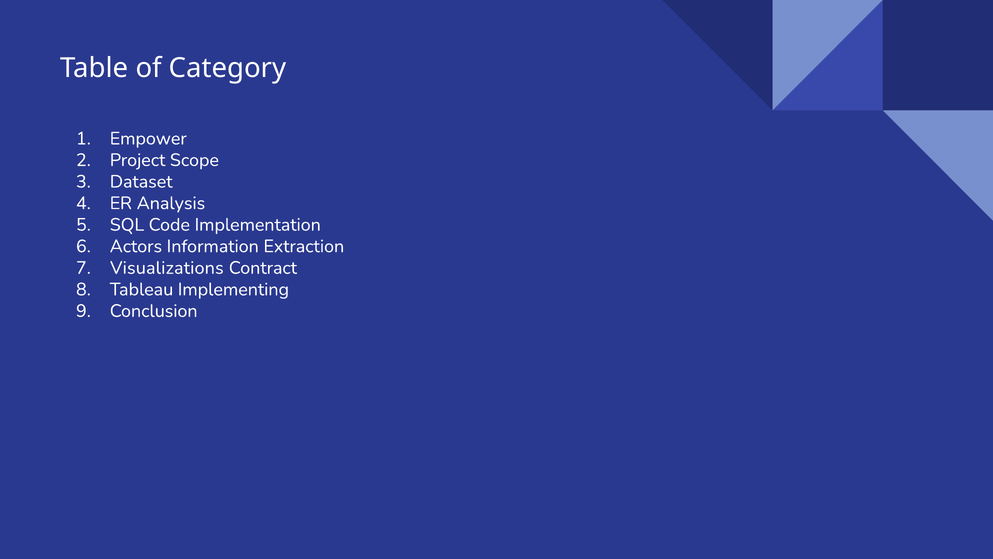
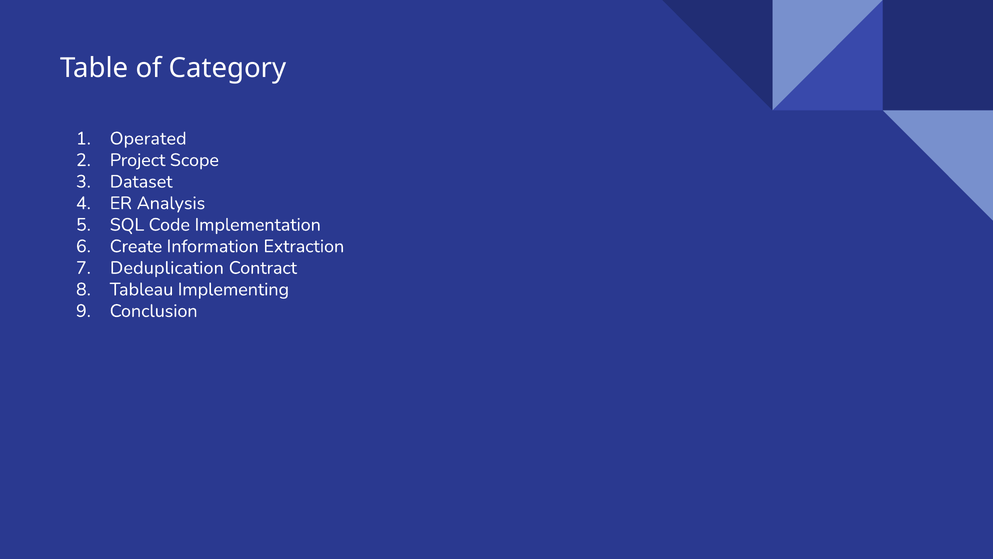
Empower: Empower -> Operated
Actors: Actors -> Create
Visualizations: Visualizations -> Deduplication
